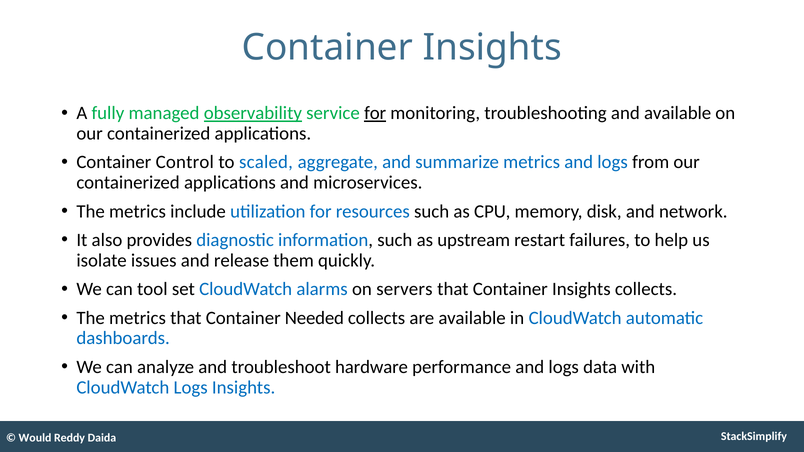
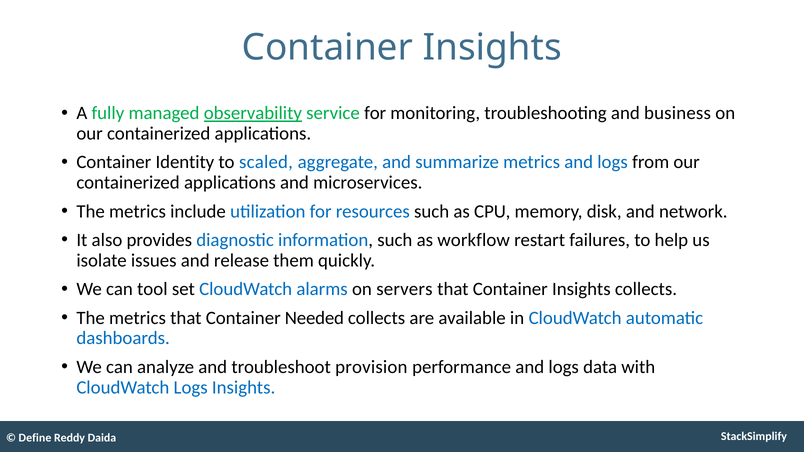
for at (375, 113) underline: present -> none
and available: available -> business
Control: Control -> Identity
upstream: upstream -> workflow
hardware: hardware -> provision
Would: Would -> Define
